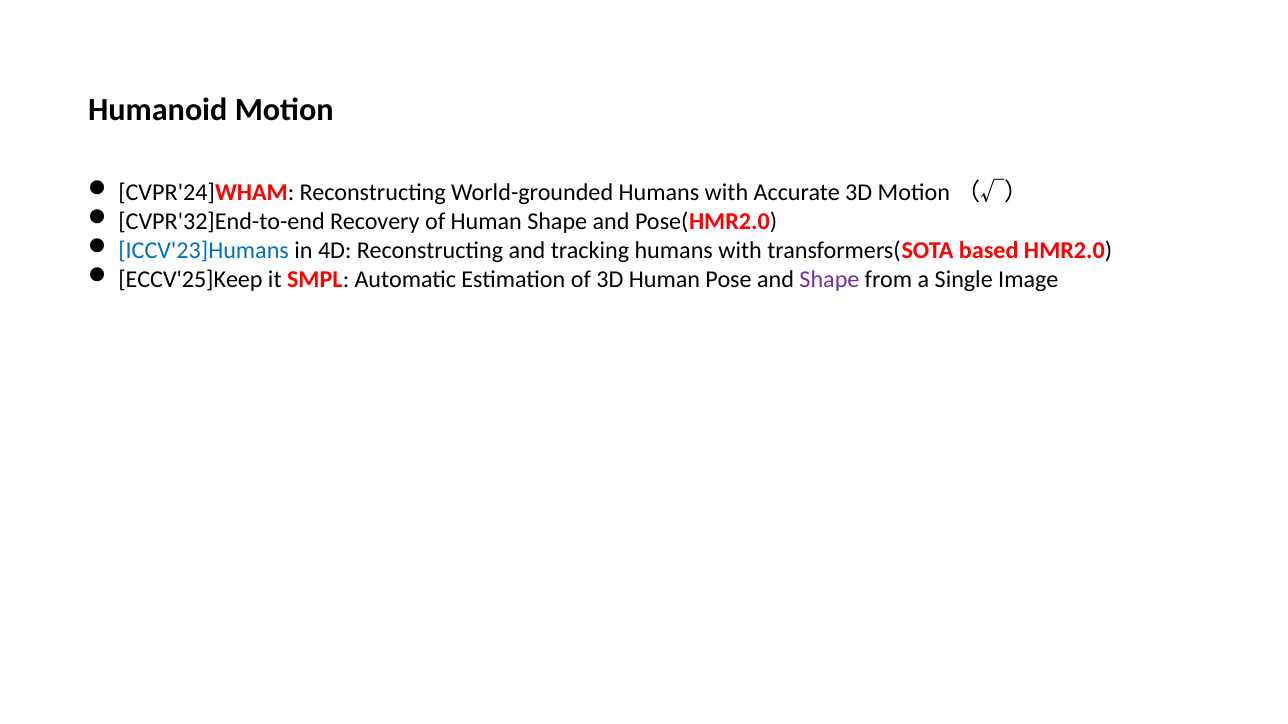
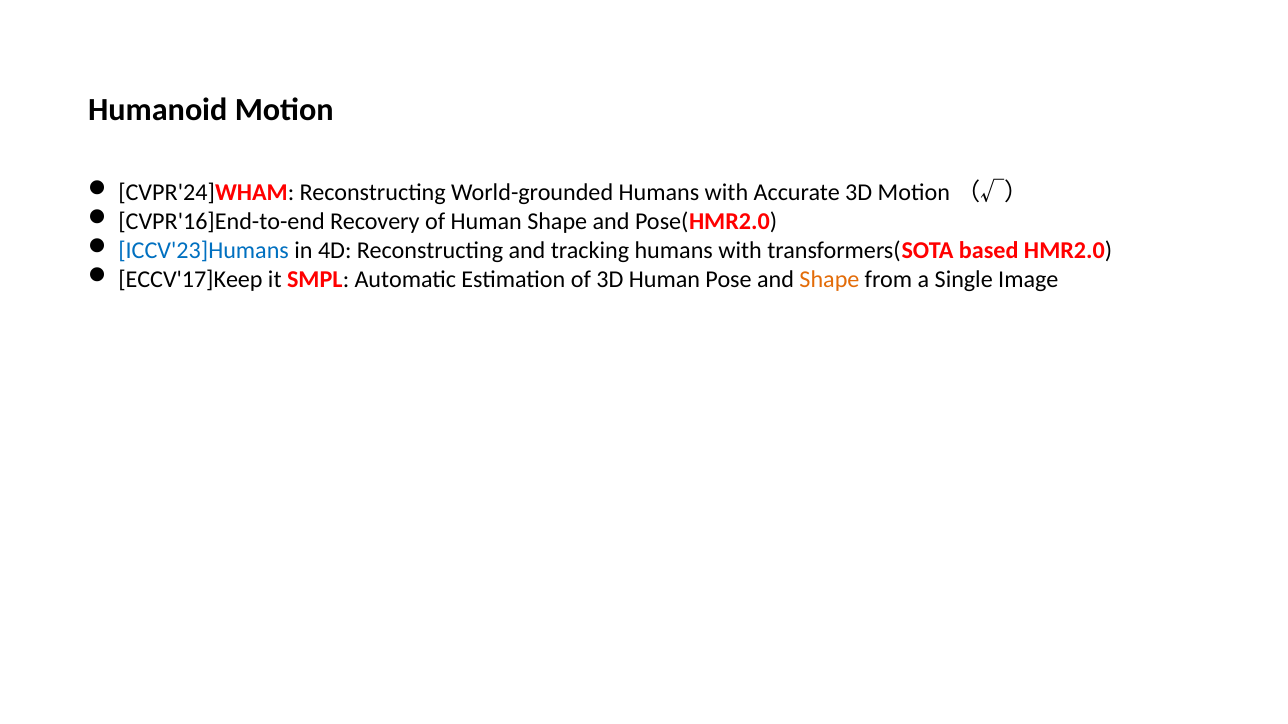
CVPR'32]End-to-end: CVPR'32]End-to-end -> CVPR'16]End-to-end
ECCV'25]Keep: ECCV'25]Keep -> ECCV'17]Keep
Shape at (829, 279) colour: purple -> orange
